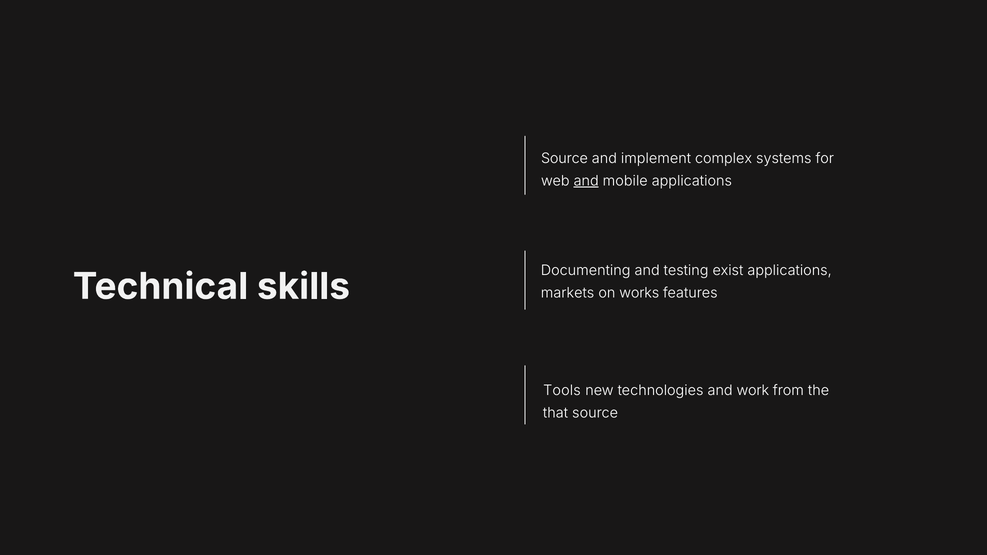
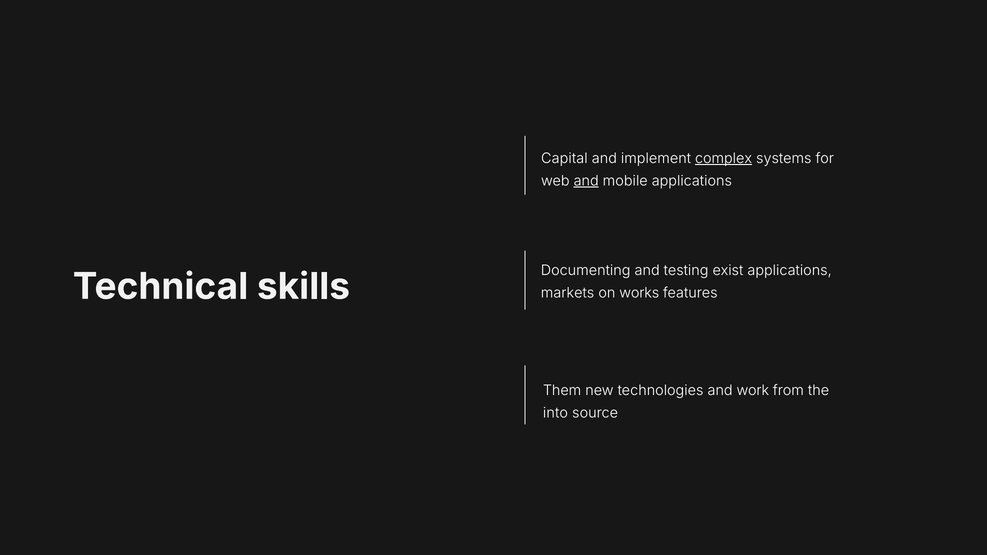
Source at (565, 158): Source -> Capital
complex underline: none -> present
Tools: Tools -> Them
that: that -> into
